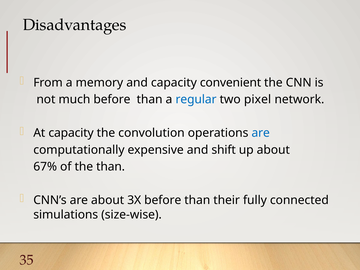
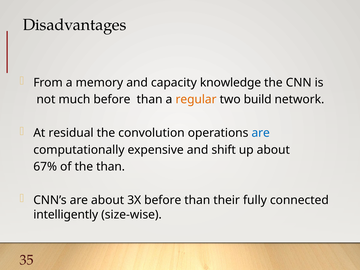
convenient: convenient -> knowledge
regular colour: blue -> orange
pixel: pixel -> build
At capacity: capacity -> residual
simulations: simulations -> intelligently
